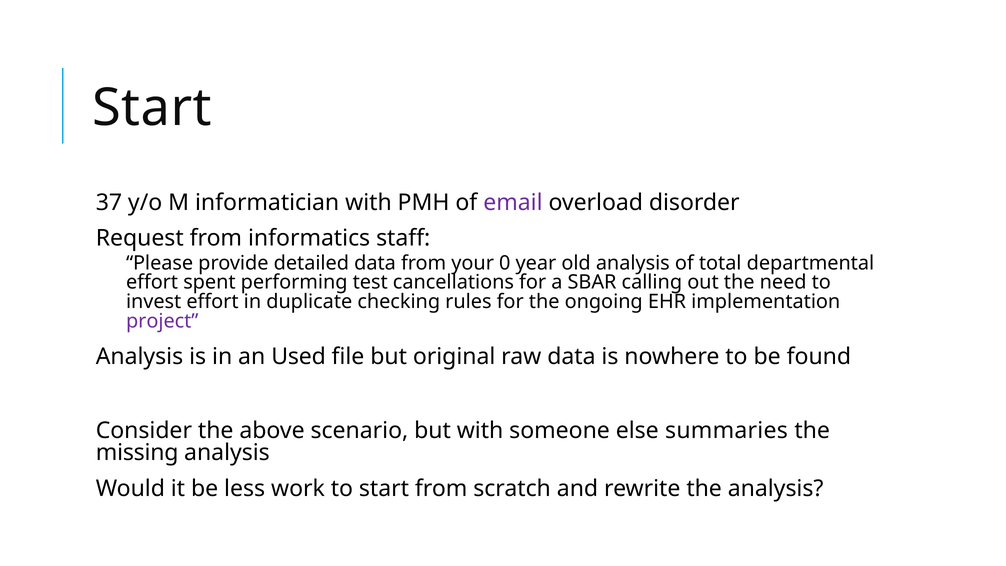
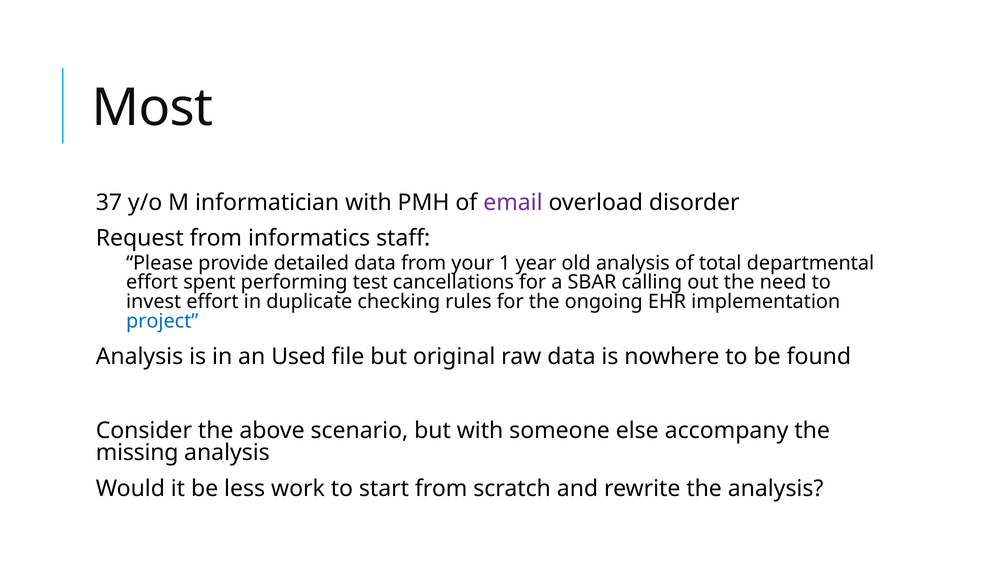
Start at (152, 108): Start -> Most
0: 0 -> 1
project colour: purple -> blue
summaries: summaries -> accompany
